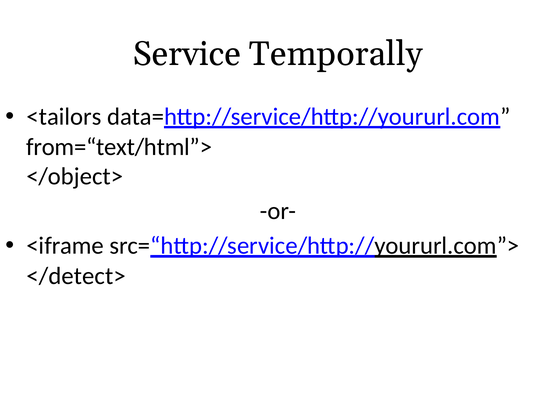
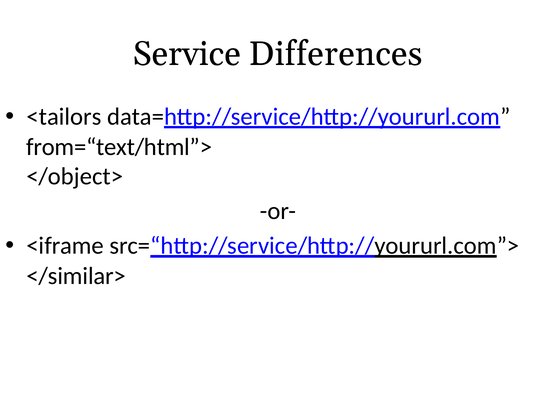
Temporally: Temporally -> Differences
</detect>: </detect> -> </similar>
